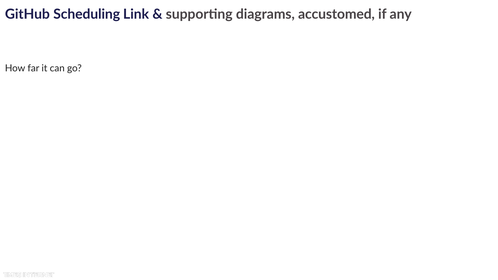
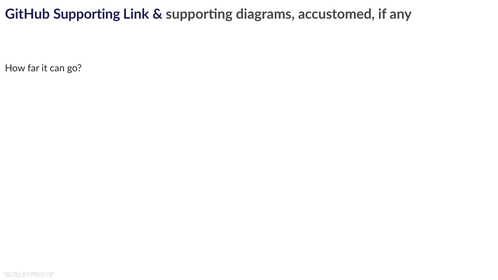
GitHub Scheduling: Scheduling -> Supporting
